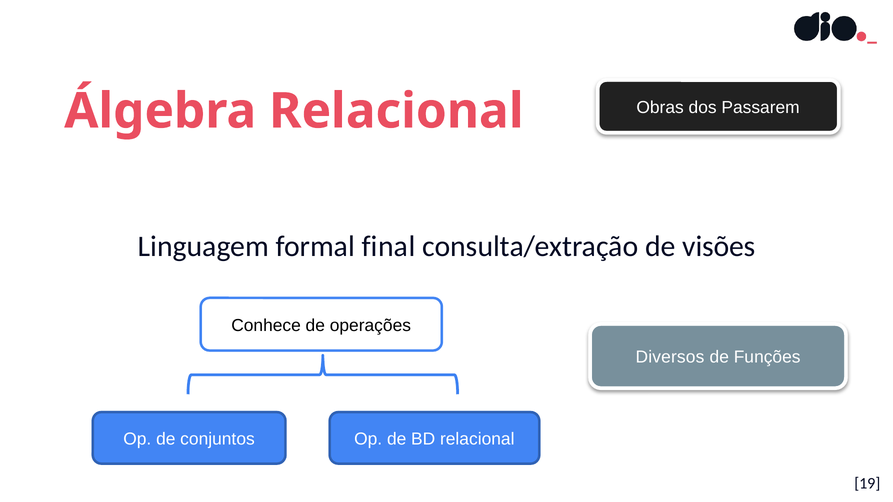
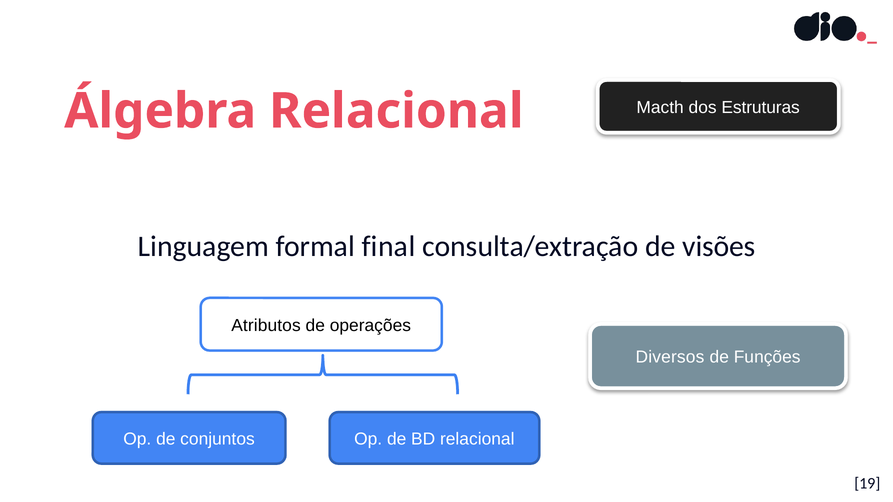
Obras: Obras -> Macth
Passarem: Passarem -> Estruturas
Conhece: Conhece -> Atributos
